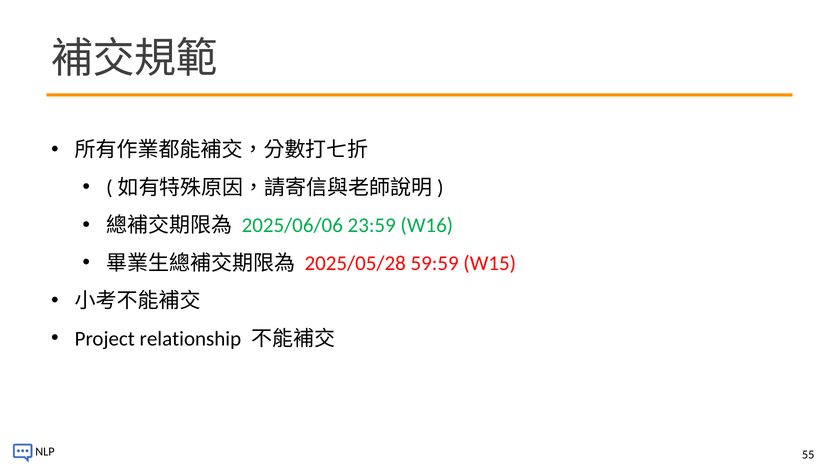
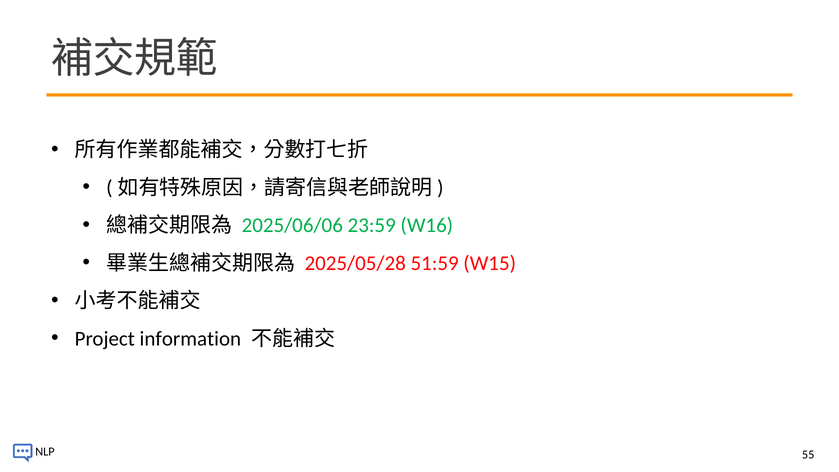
59:59: 59:59 -> 51:59
relationship: relationship -> information
